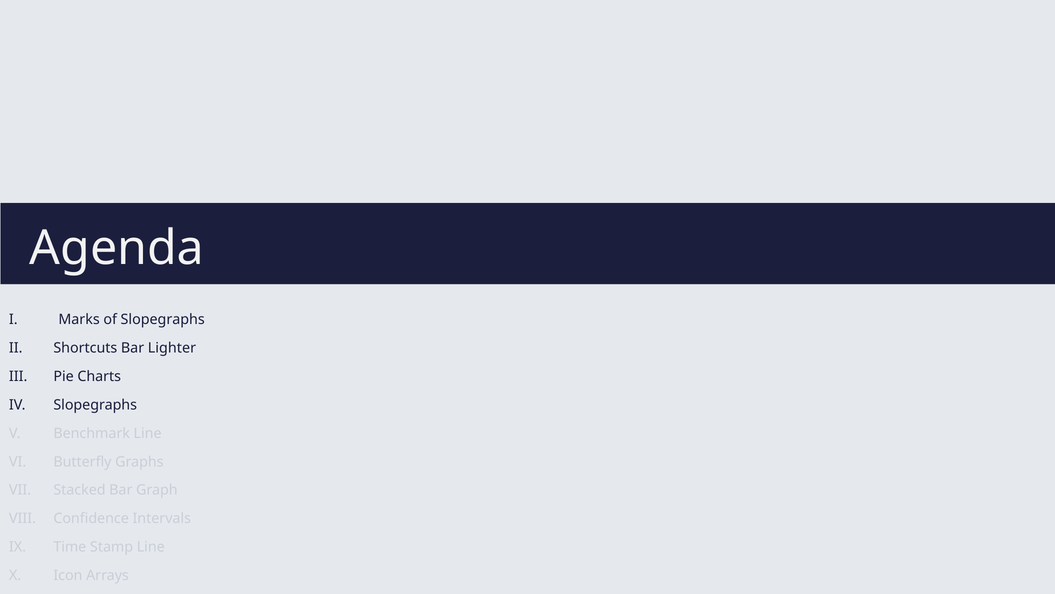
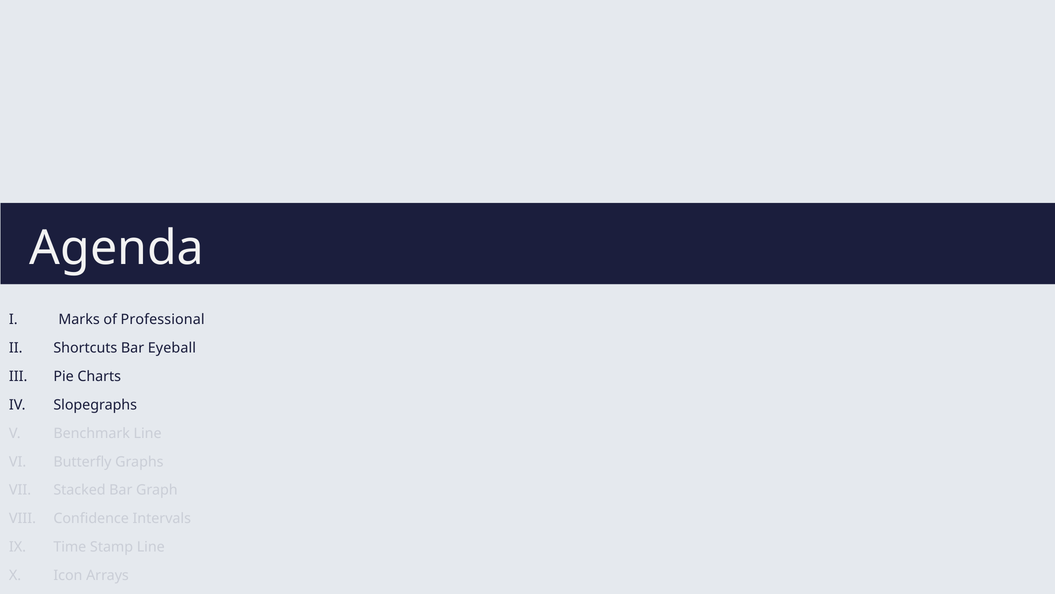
of Slopegraphs: Slopegraphs -> Professional
Lighter: Lighter -> Eyeball
